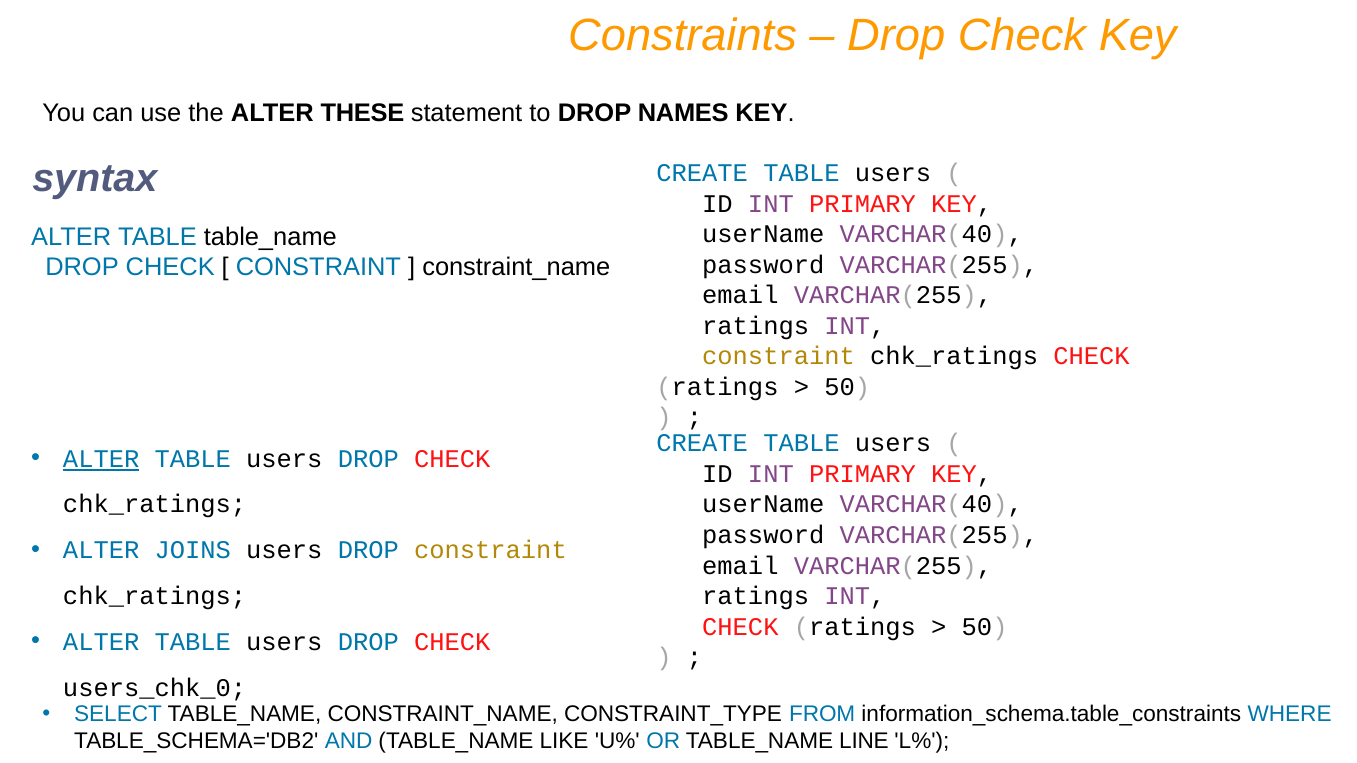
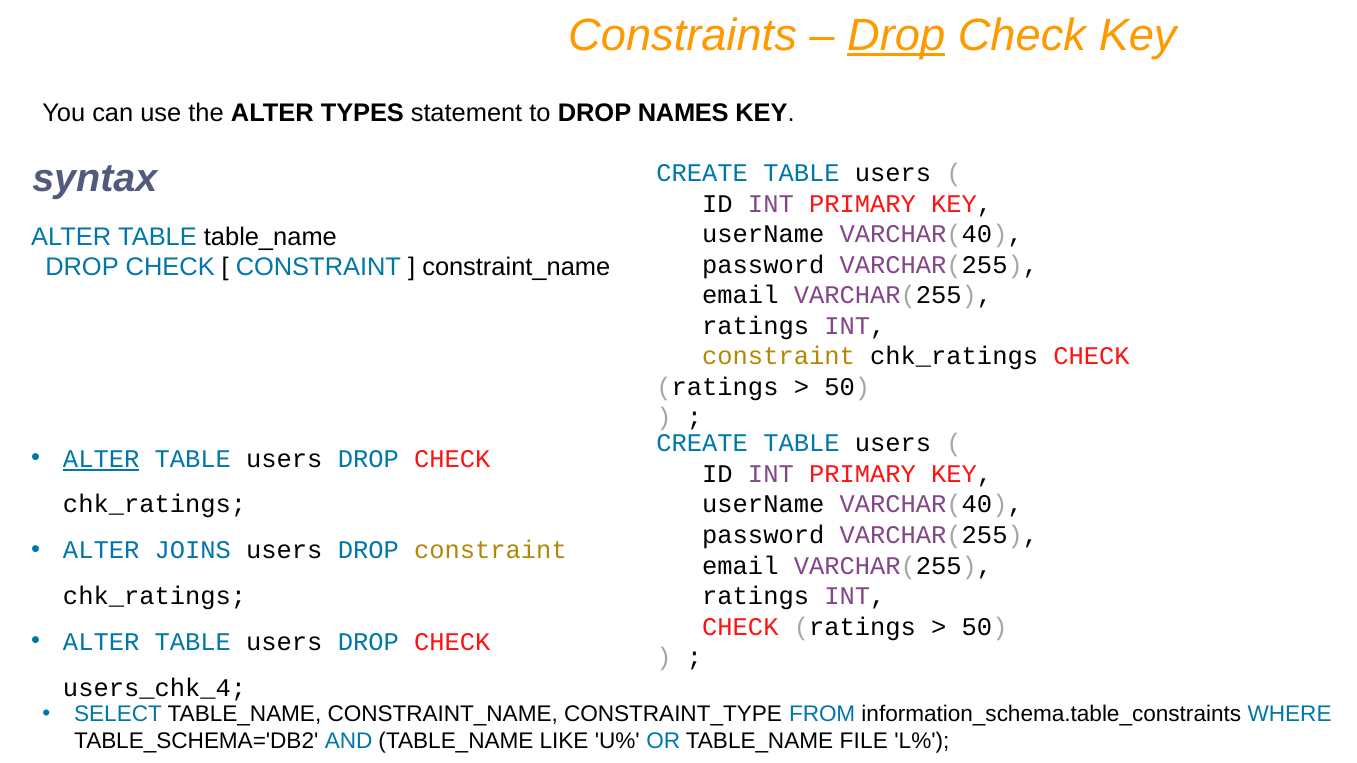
Drop at (896, 35) underline: none -> present
THESE: THESE -> TYPES
users_chk_0: users_chk_0 -> users_chk_4
LINE: LINE -> FILE
